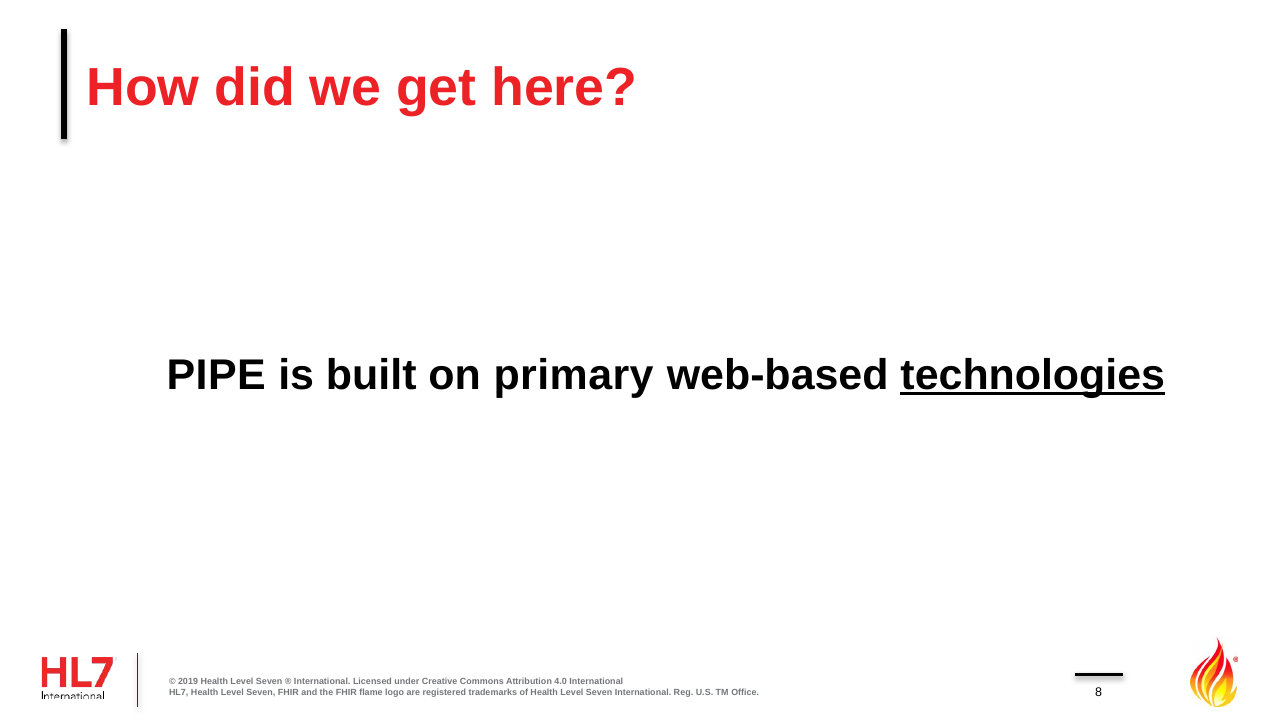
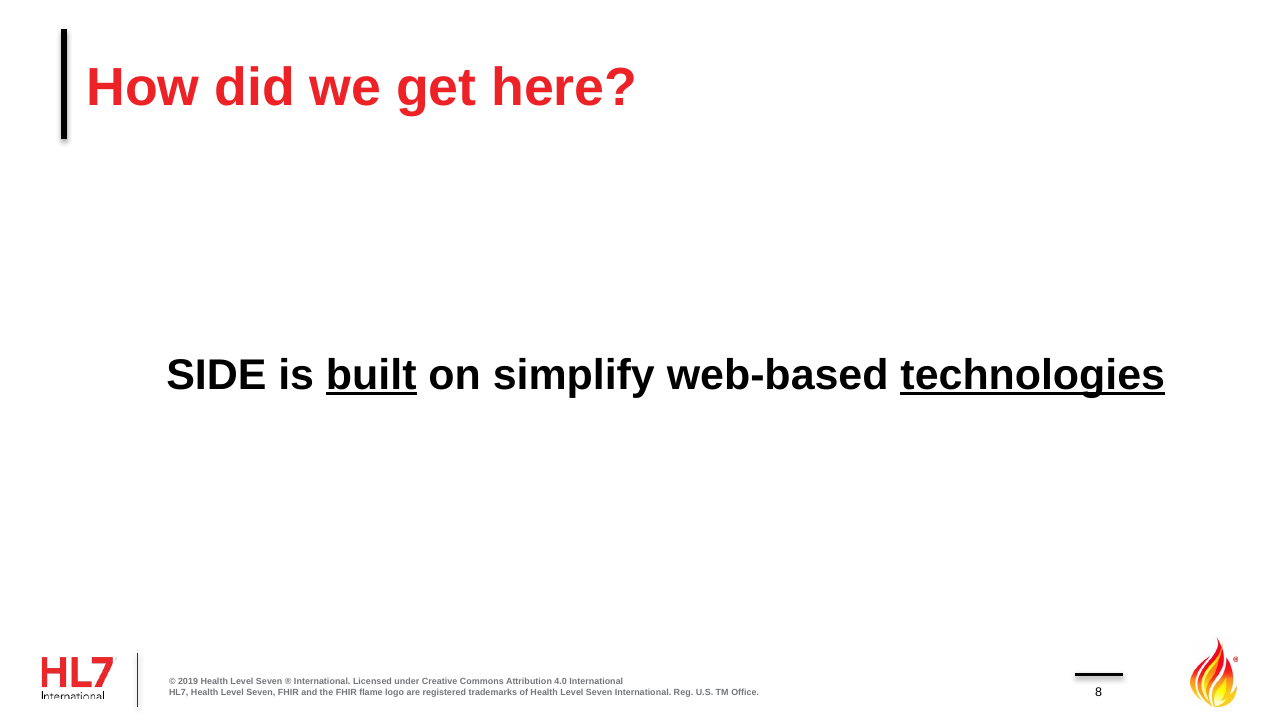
PIPE: PIPE -> SIDE
built underline: none -> present
primary: primary -> simplify
